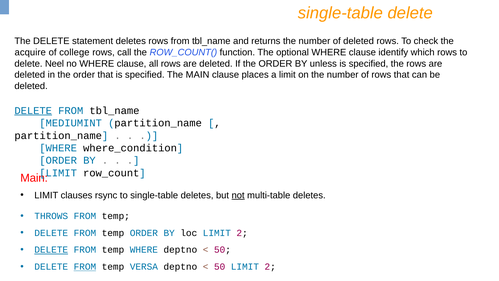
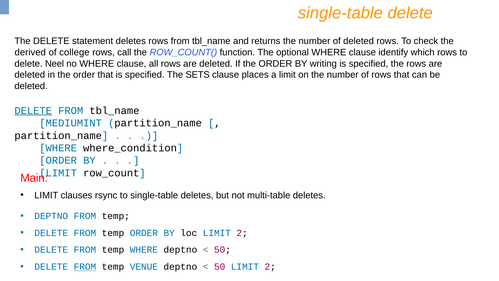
acquire: acquire -> derived
unless: unless -> writing
The MAIN: MAIN -> SETS
not underline: present -> none
THROWS at (51, 216): THROWS -> DEPTNO
DELETE at (51, 250) underline: present -> none
VERSA: VERSA -> VENUE
